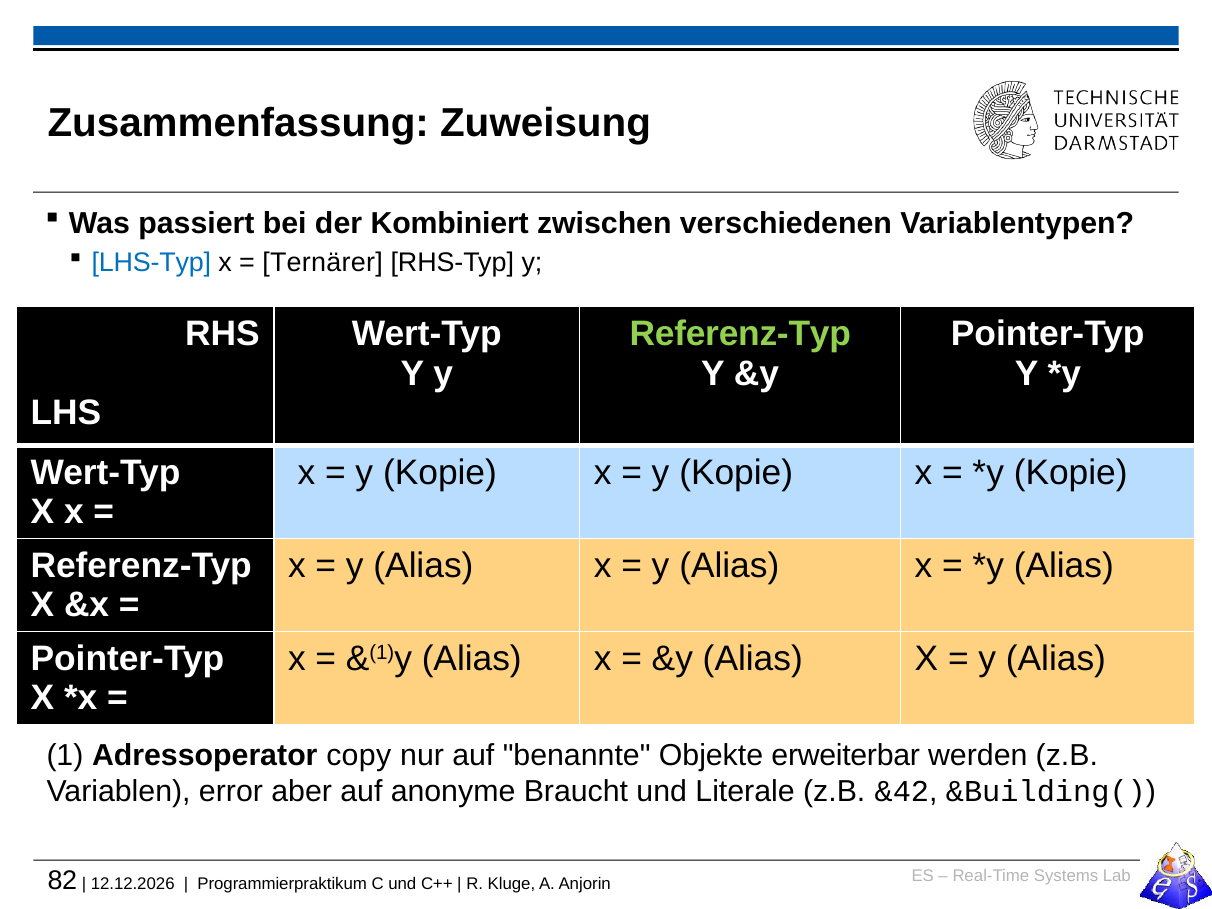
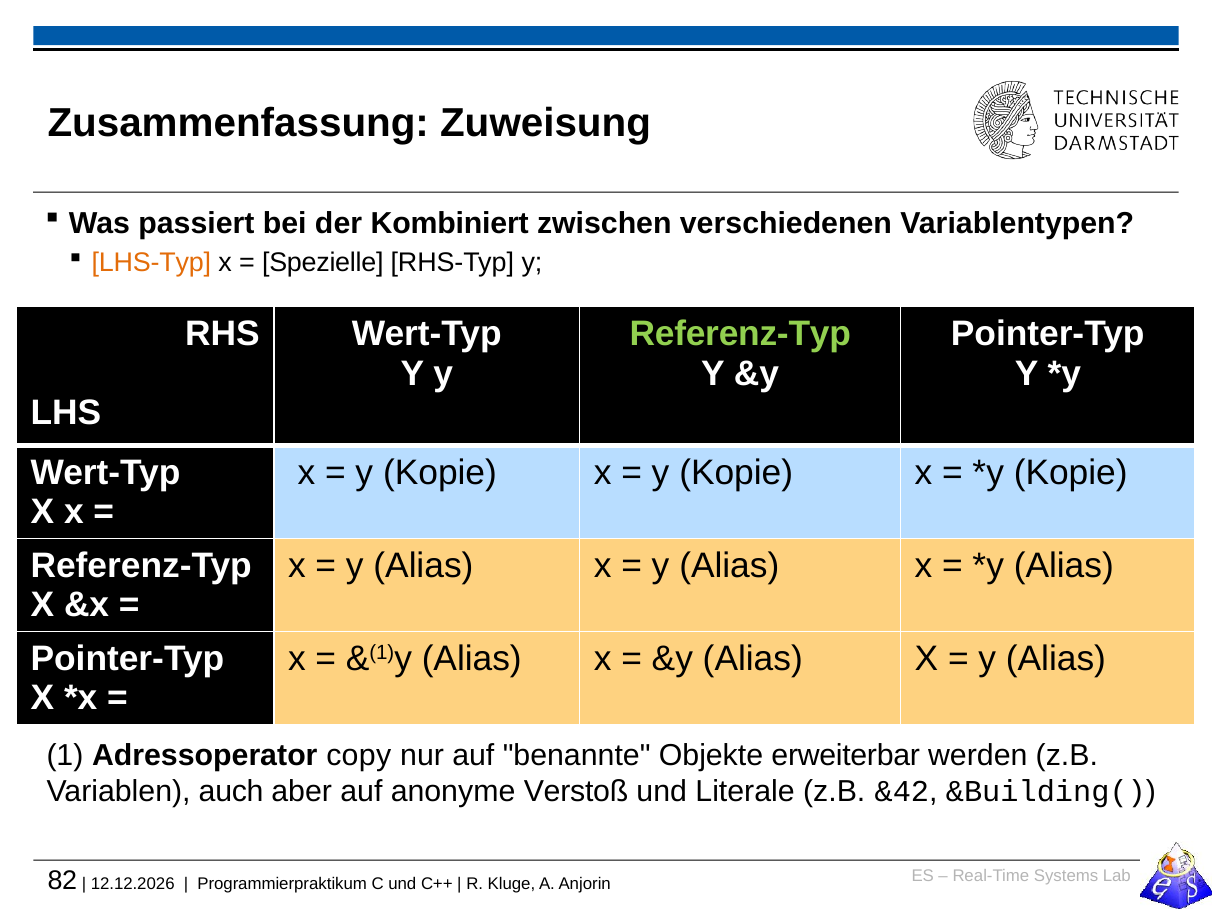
LHS-Typ colour: blue -> orange
Ternärer: Ternärer -> Spezielle
error: error -> auch
Braucht: Braucht -> Verstoß
